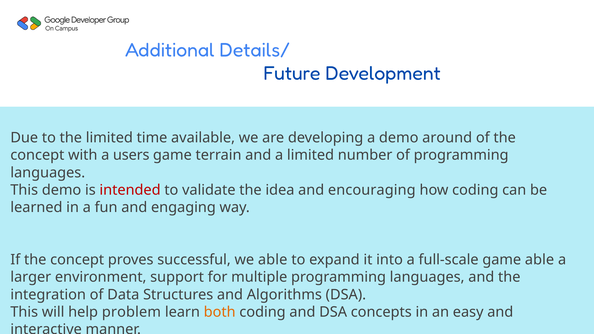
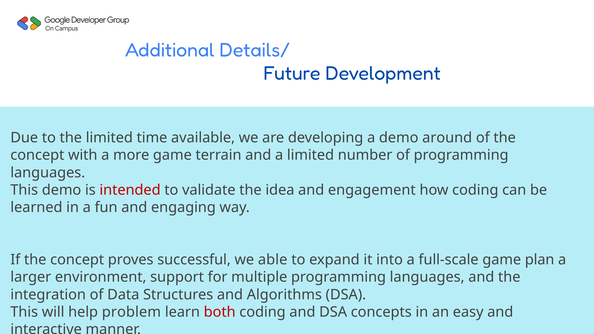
users: users -> more
encouraging: encouraging -> engagement
game able: able -> plan
both colour: orange -> red
